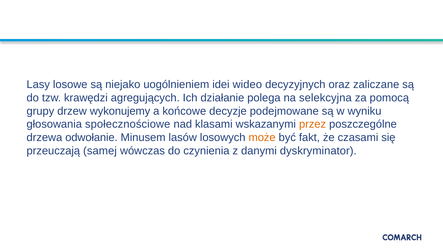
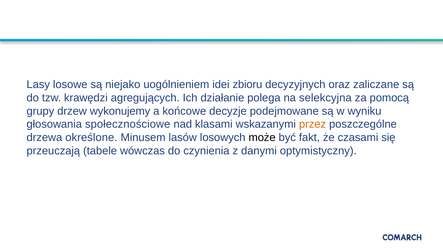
wideo: wideo -> zbioru
odwołanie: odwołanie -> określone
może colour: orange -> black
samej: samej -> tabele
dyskryminator: dyskryminator -> optymistyczny
